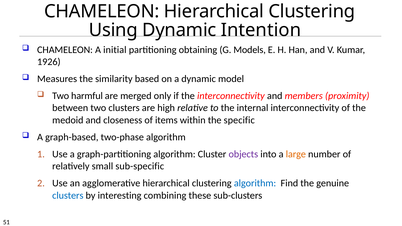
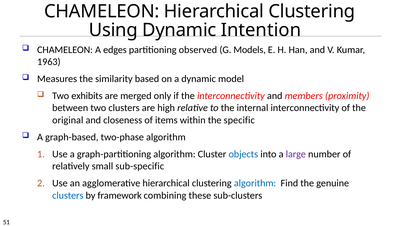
initial: initial -> edges
obtaining: obtaining -> observed
1926: 1926 -> 1963
harmful: harmful -> exhibits
medoid: medoid -> original
objects colour: purple -> blue
large colour: orange -> purple
interesting: interesting -> framework
